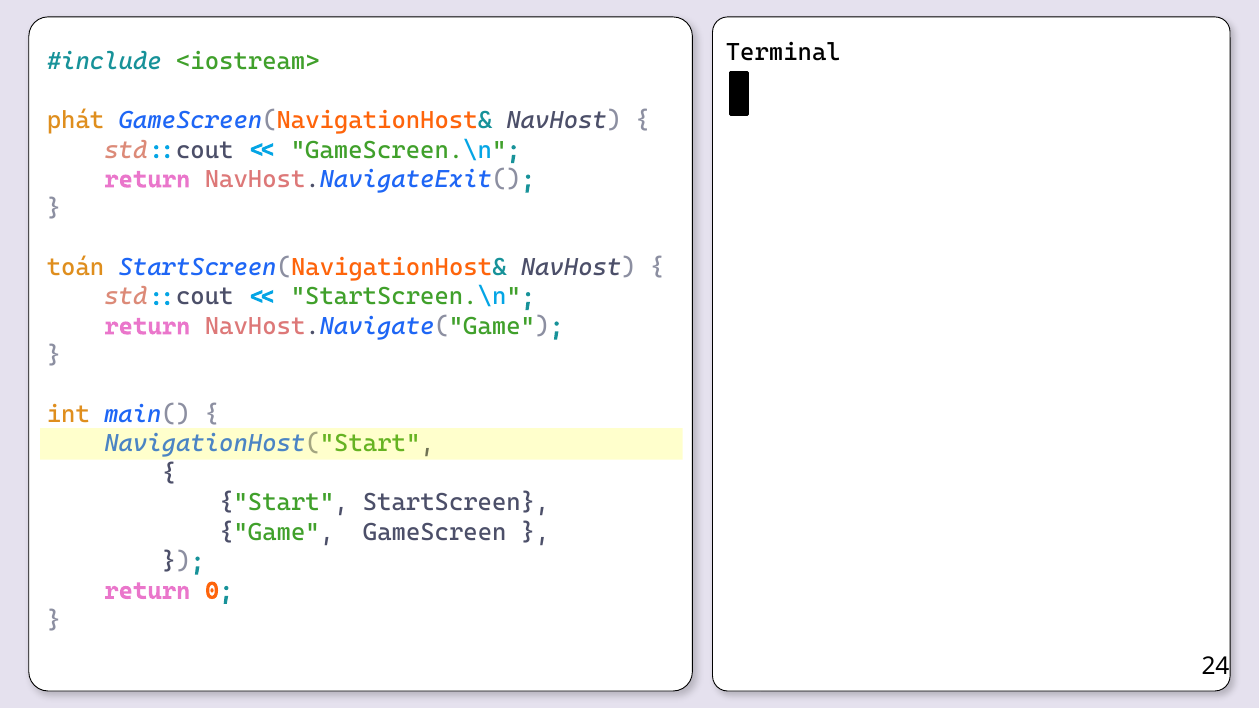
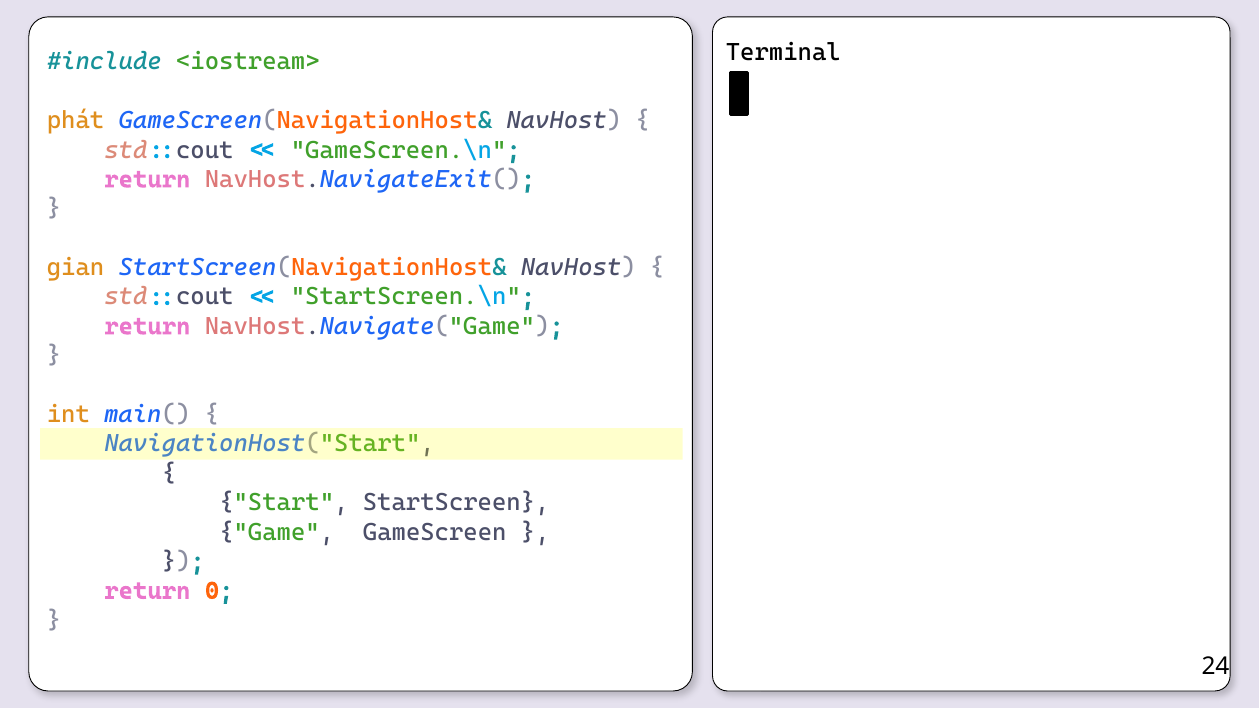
toán: toán -> gian
